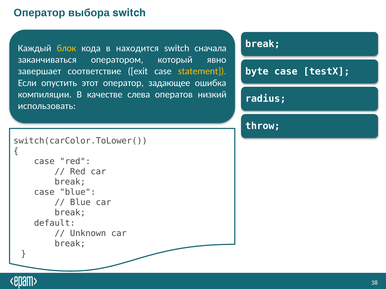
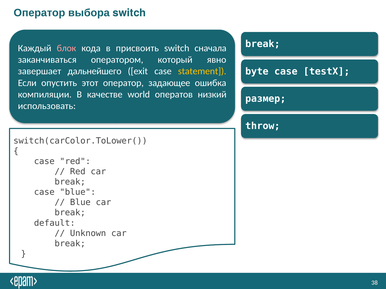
блок colour: yellow -> pink
находится: находится -> присвоить
соответствие: соответствие -> дальнейшего
слева: слева -> world
radius: radius -> размер
